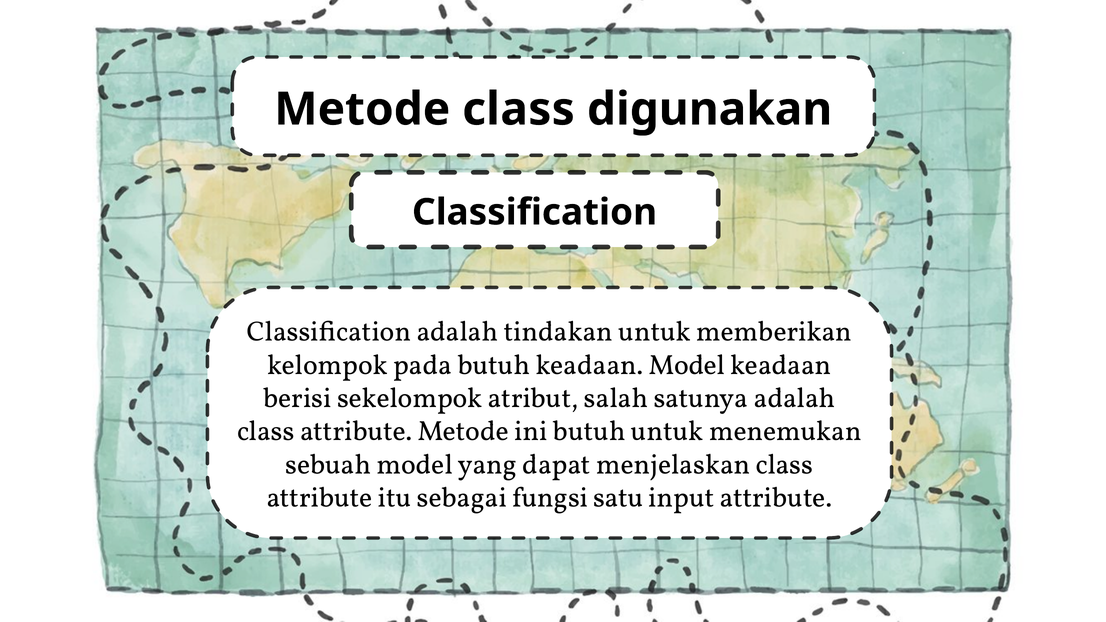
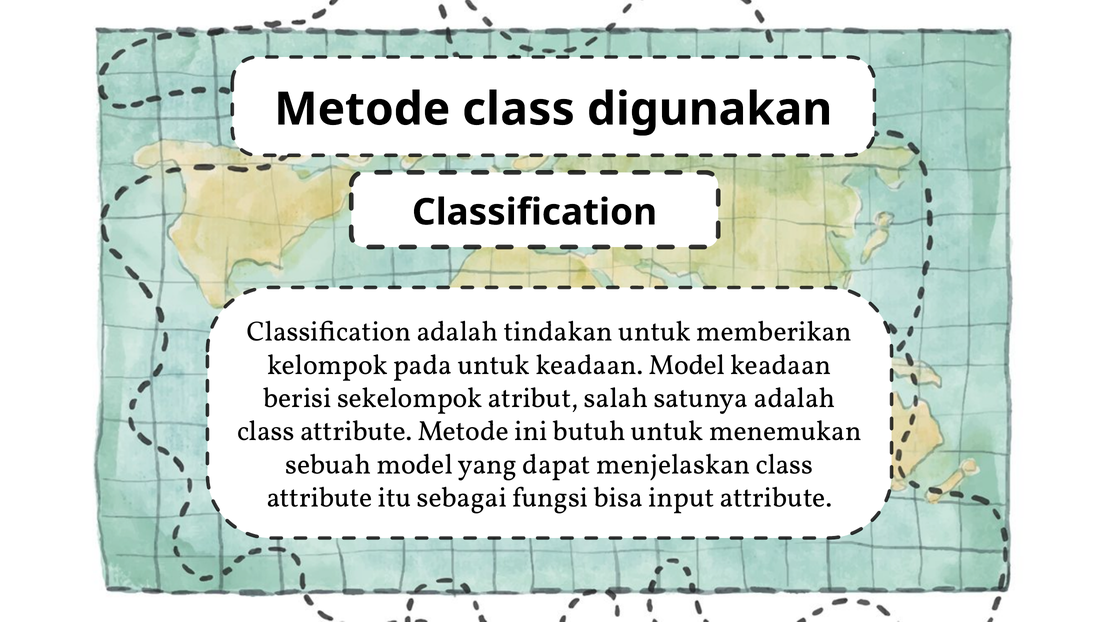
pada butuh: butuh -> untuk
satu: satu -> bisa
